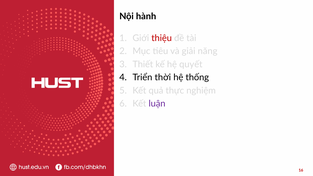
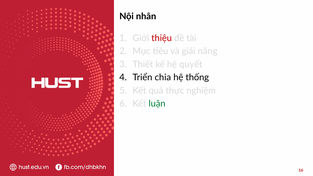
hành: hành -> nhân
thời: thời -> chia
luận colour: purple -> green
